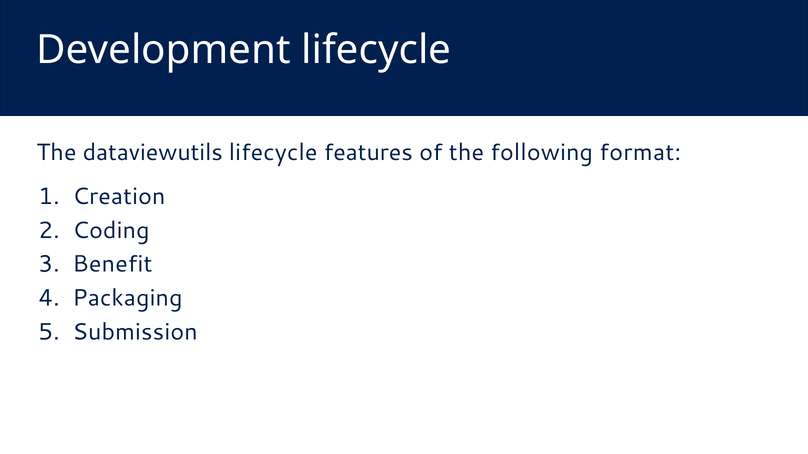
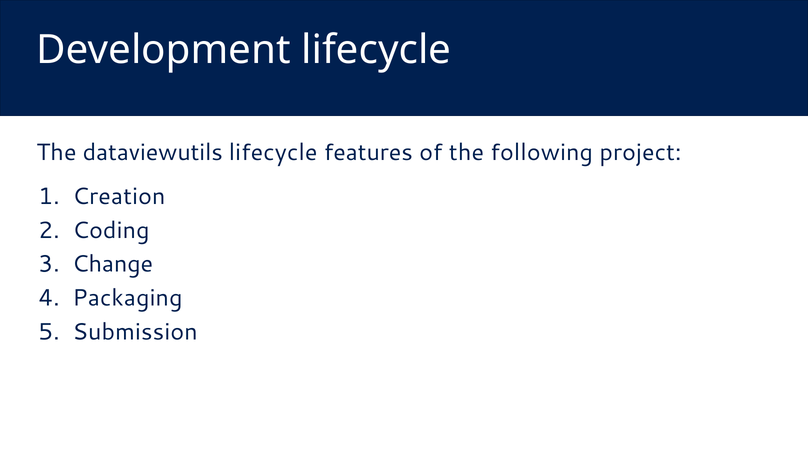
format: format -> project
Benefit: Benefit -> Change
